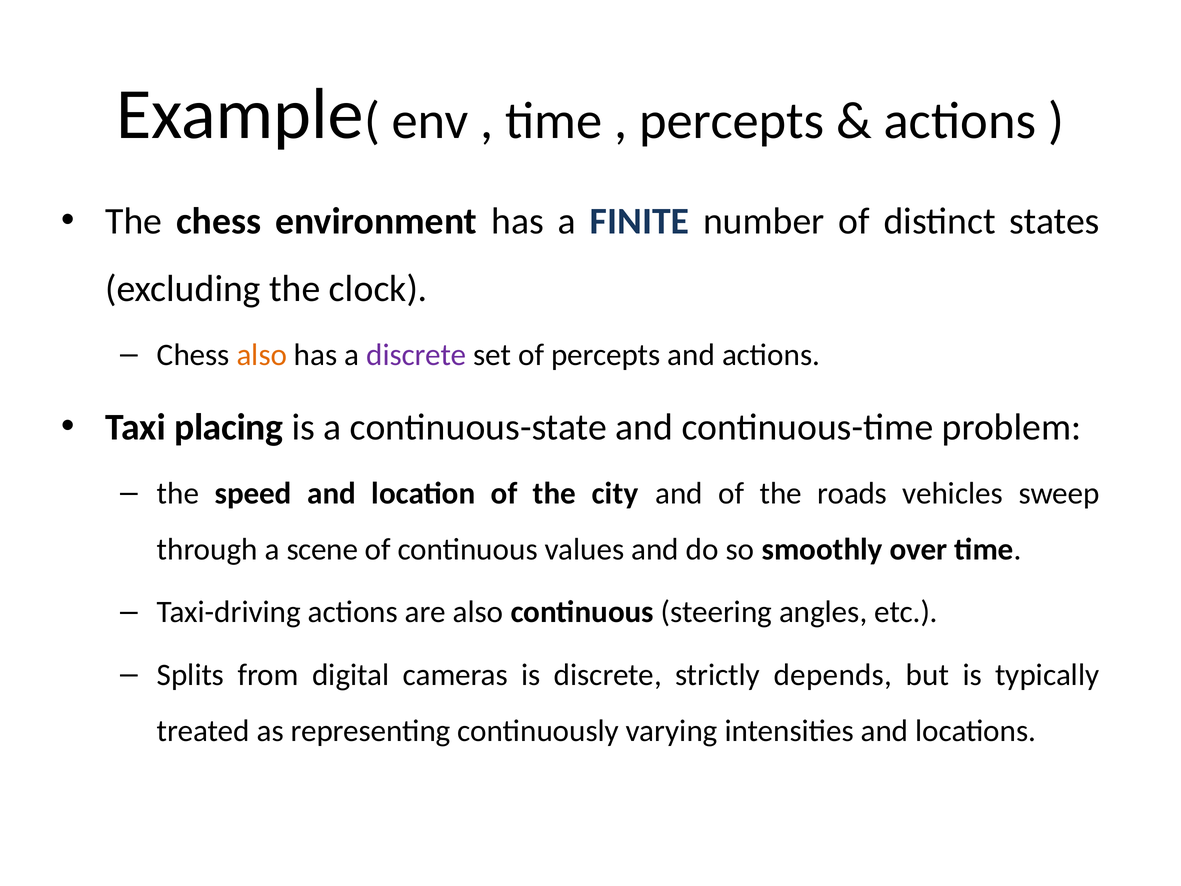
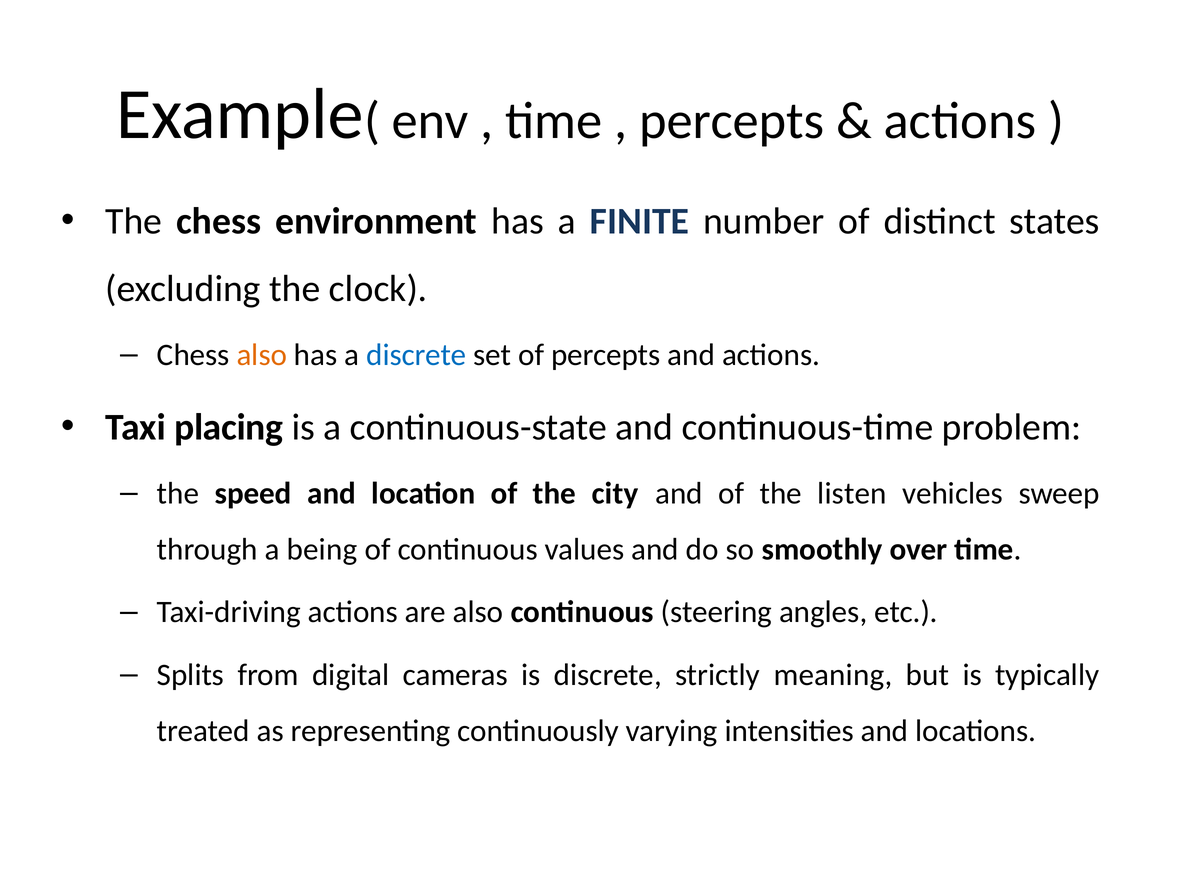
discrete at (416, 355) colour: purple -> blue
roads: roads -> listen
scene: scene -> being
depends: depends -> meaning
